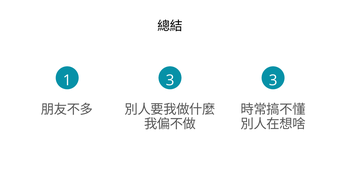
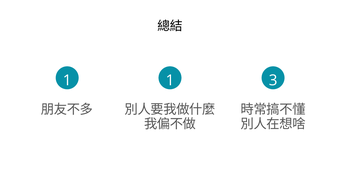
1 3: 3 -> 1
